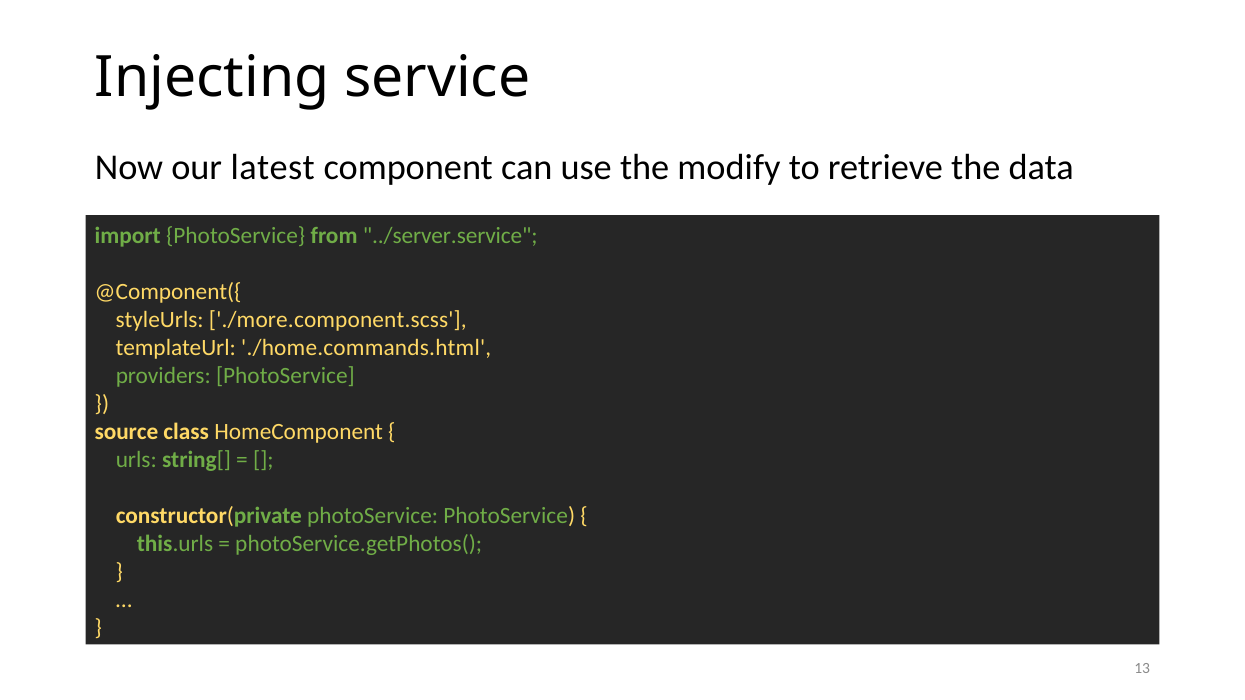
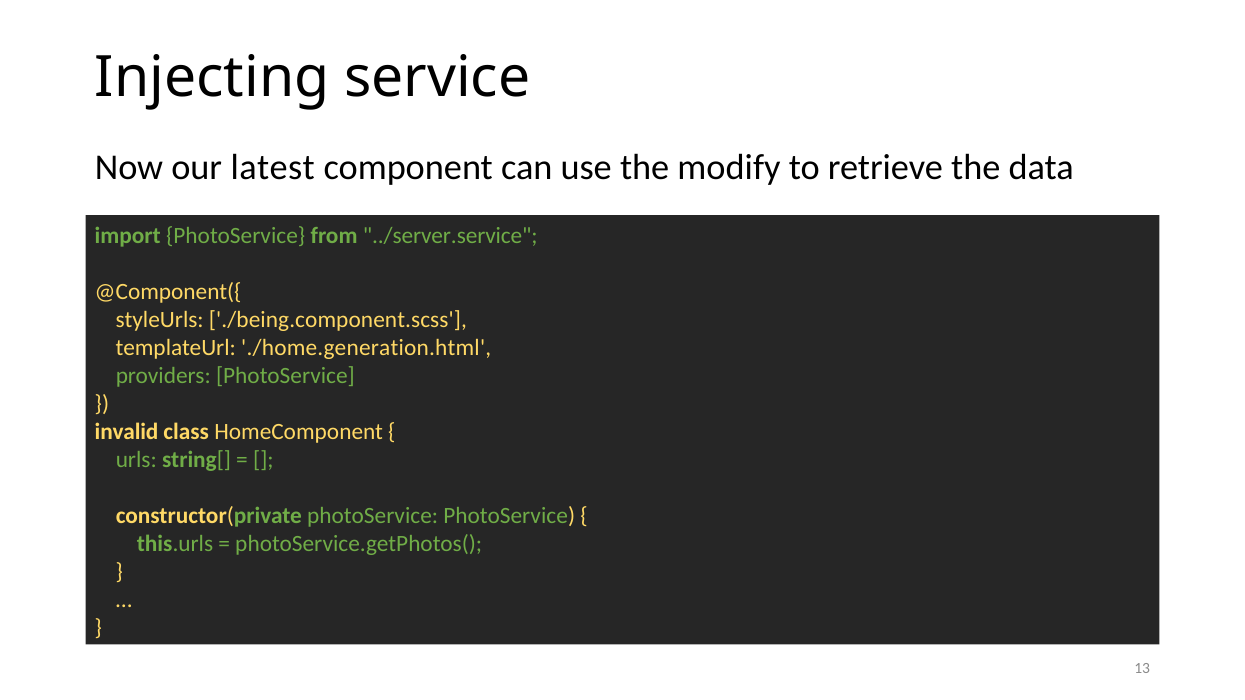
./more.component.scss: ./more.component.scss -> ./being.component.scss
./home.commands.html: ./home.commands.html -> ./home.generation.html
source: source -> invalid
